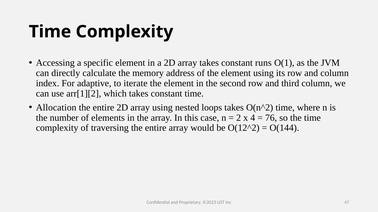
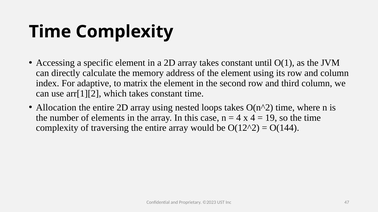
runs: runs -> until
iterate: iterate -> matrix
2 at (239, 118): 2 -> 4
76: 76 -> 19
